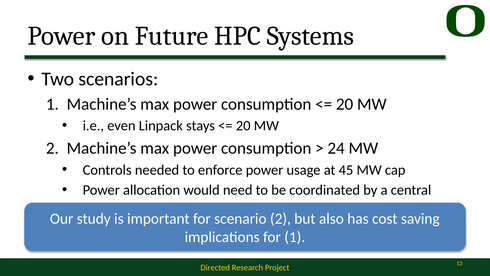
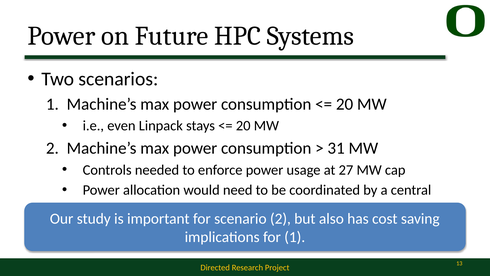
24: 24 -> 31
45: 45 -> 27
